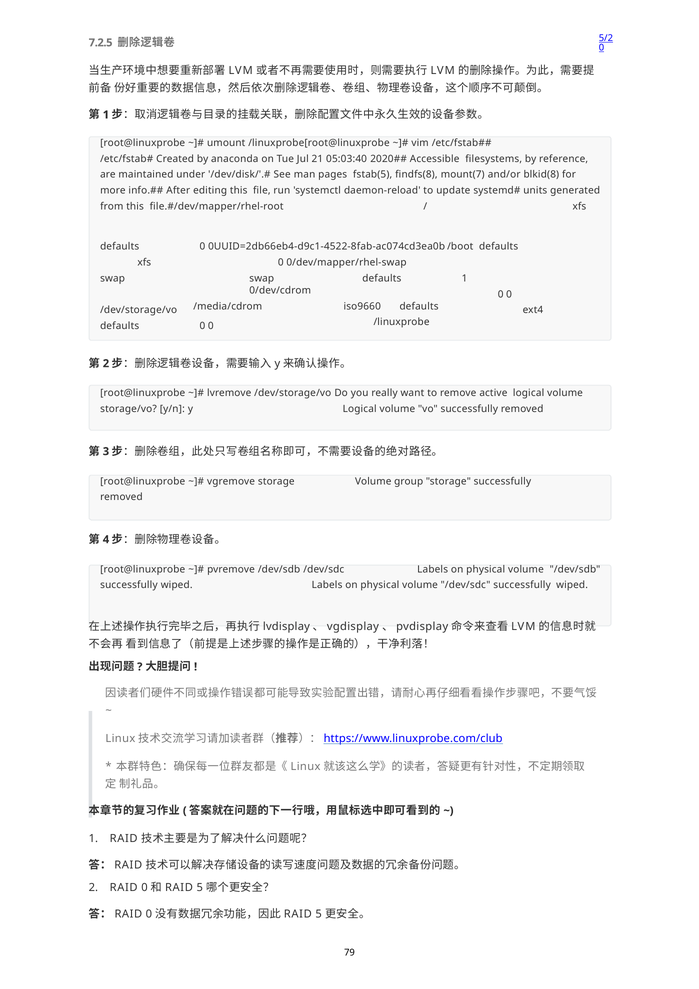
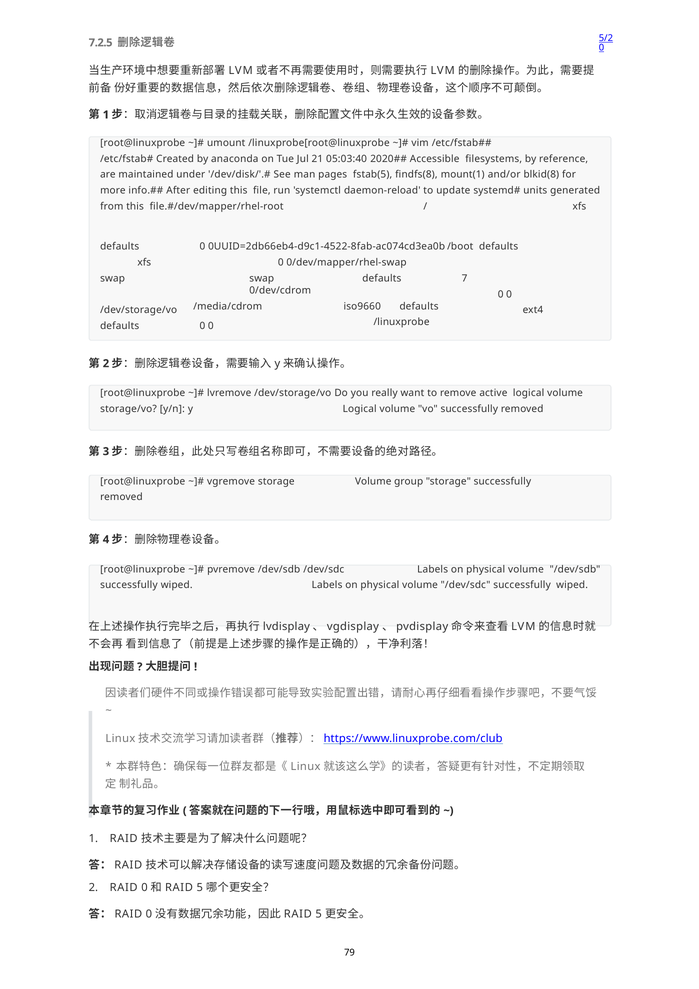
mount(7: mount(7 -> mount(1
defaults 1: 1 -> 7
